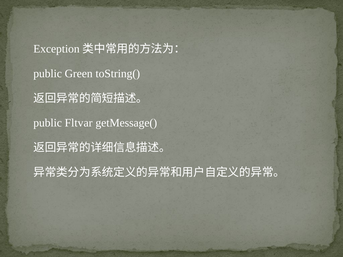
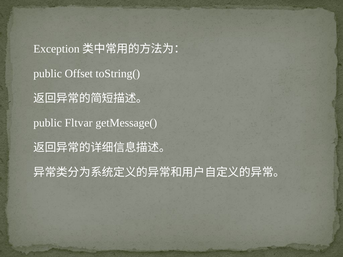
Green: Green -> Offset
